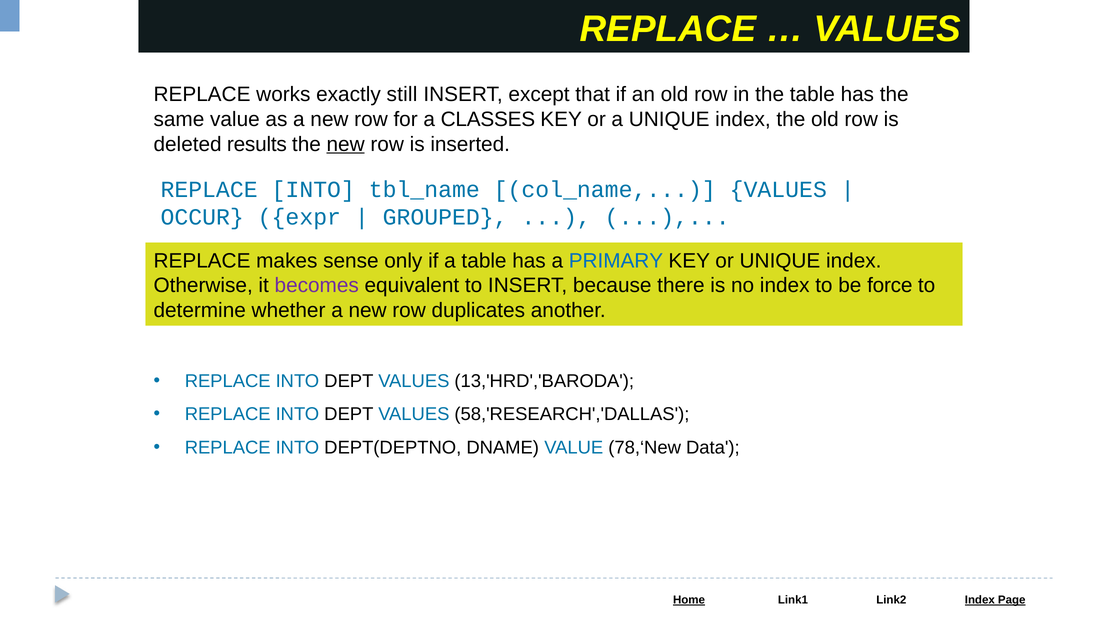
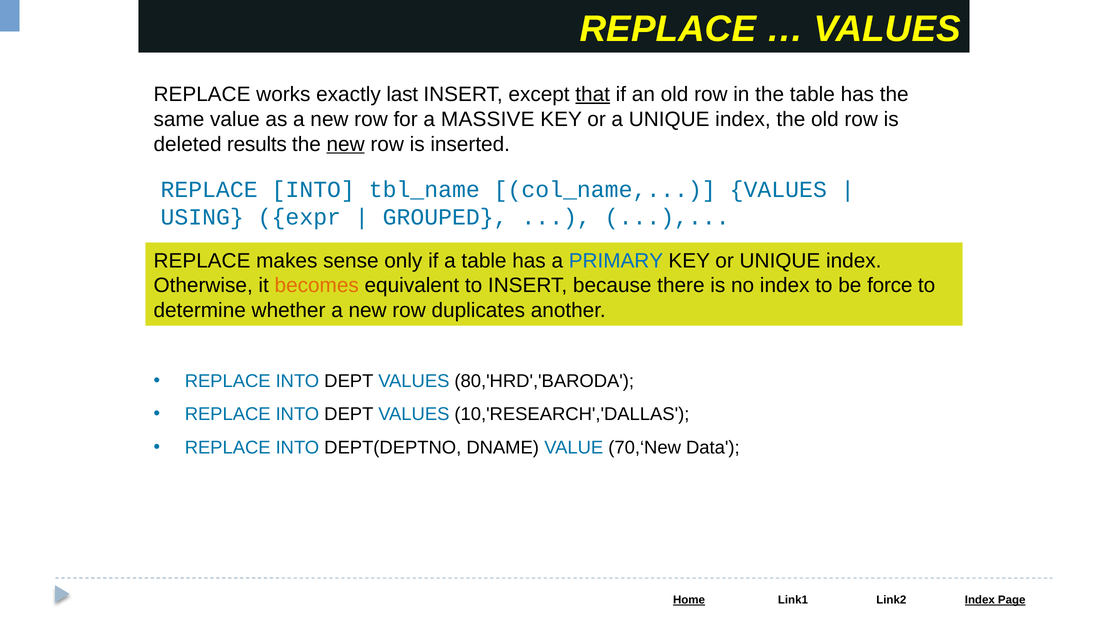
still: still -> last
that underline: none -> present
CLASSES: CLASSES -> MASSIVE
OCCUR: OCCUR -> USING
becomes colour: purple -> orange
13,'HRD','BARODA: 13,'HRD','BARODA -> 80,'HRD','BARODA
58,'RESEARCH','DALLAS: 58,'RESEARCH','DALLAS -> 10,'RESEARCH','DALLAS
78,‘New: 78,‘New -> 70,‘New
